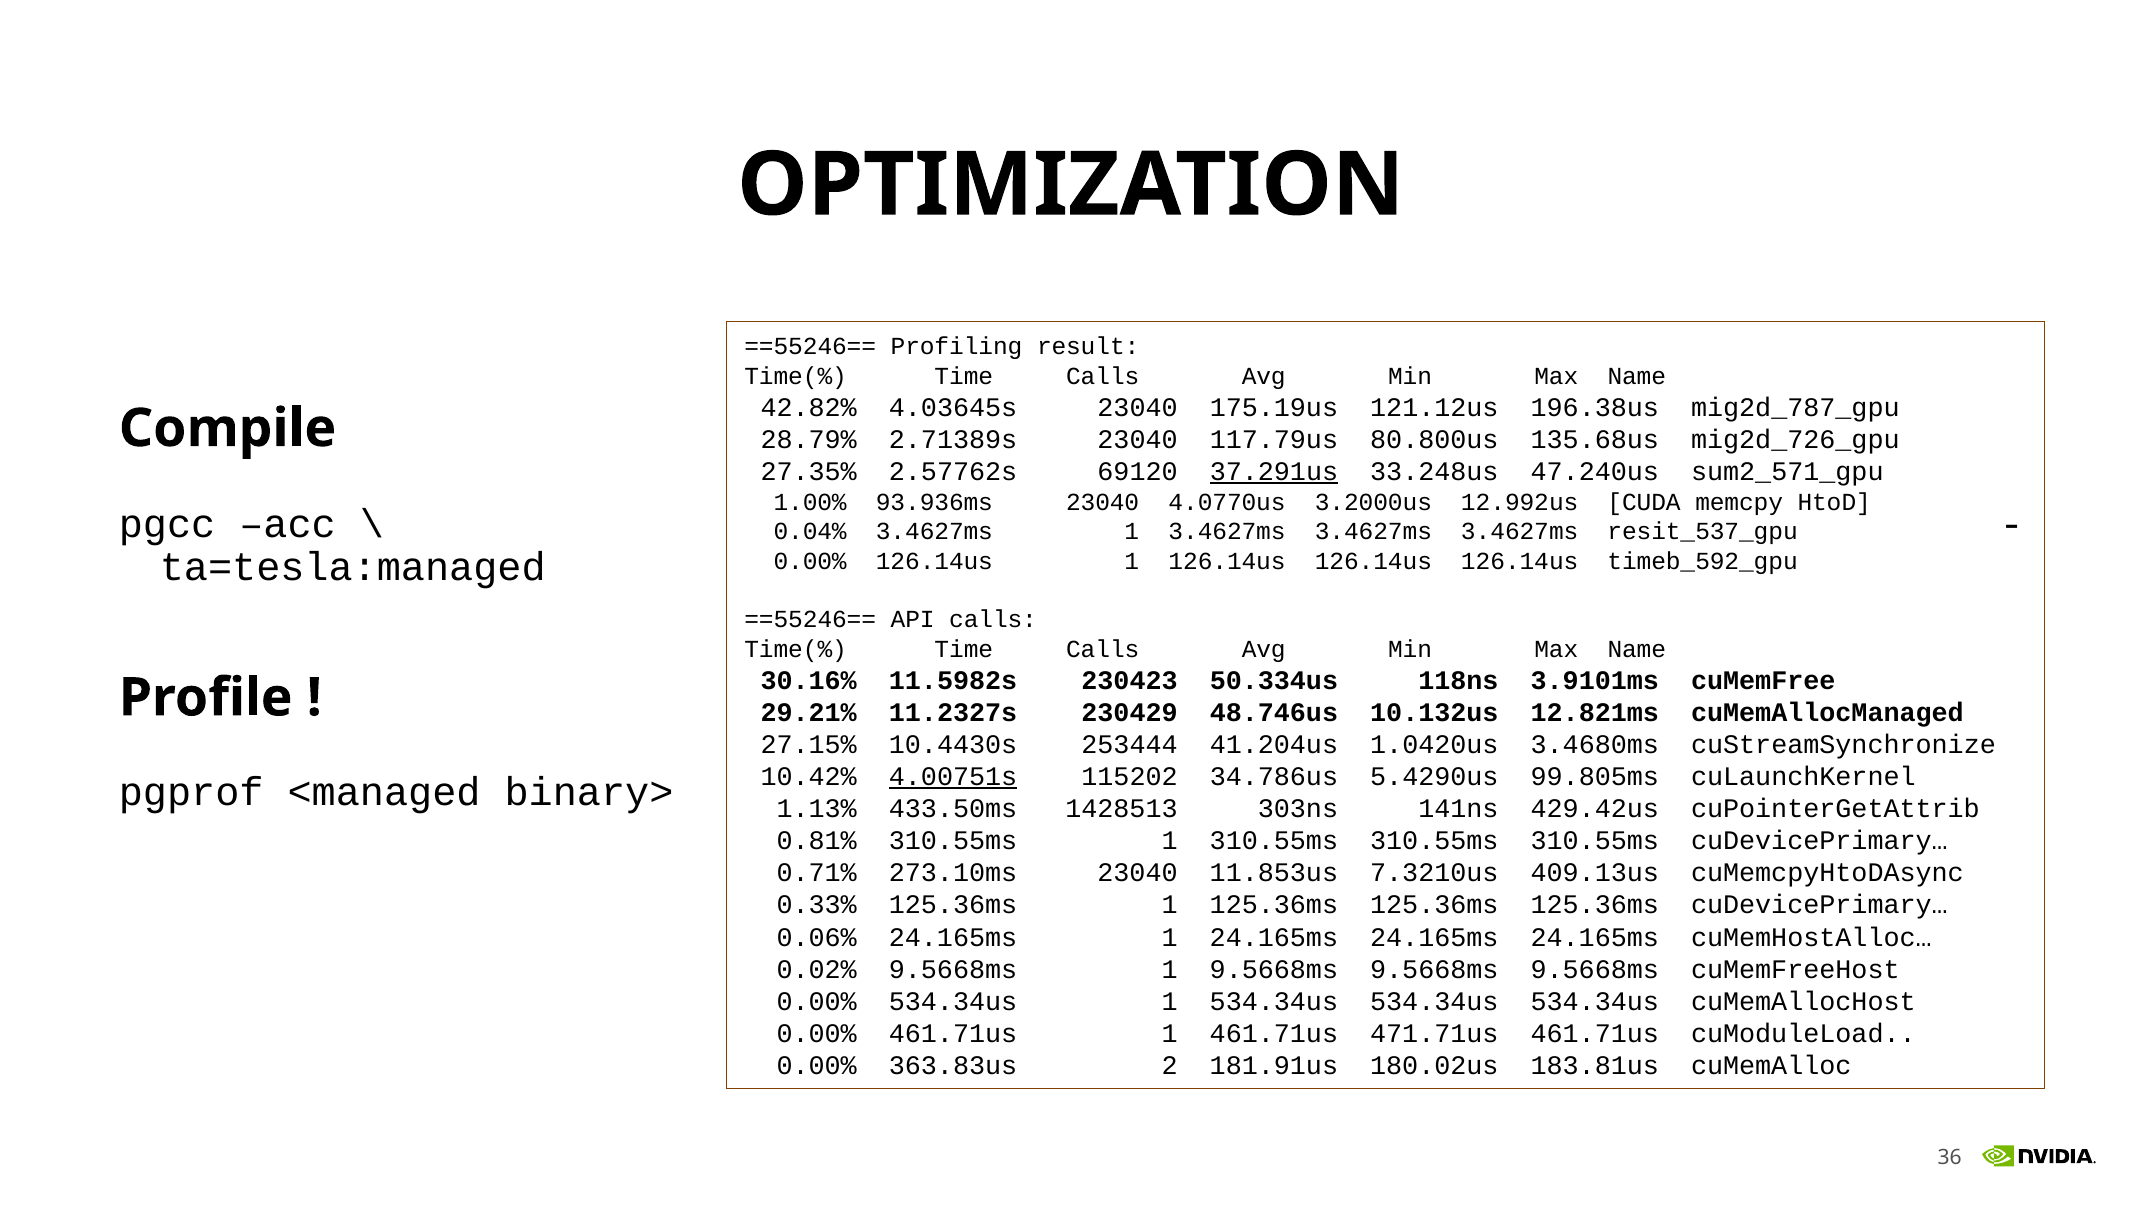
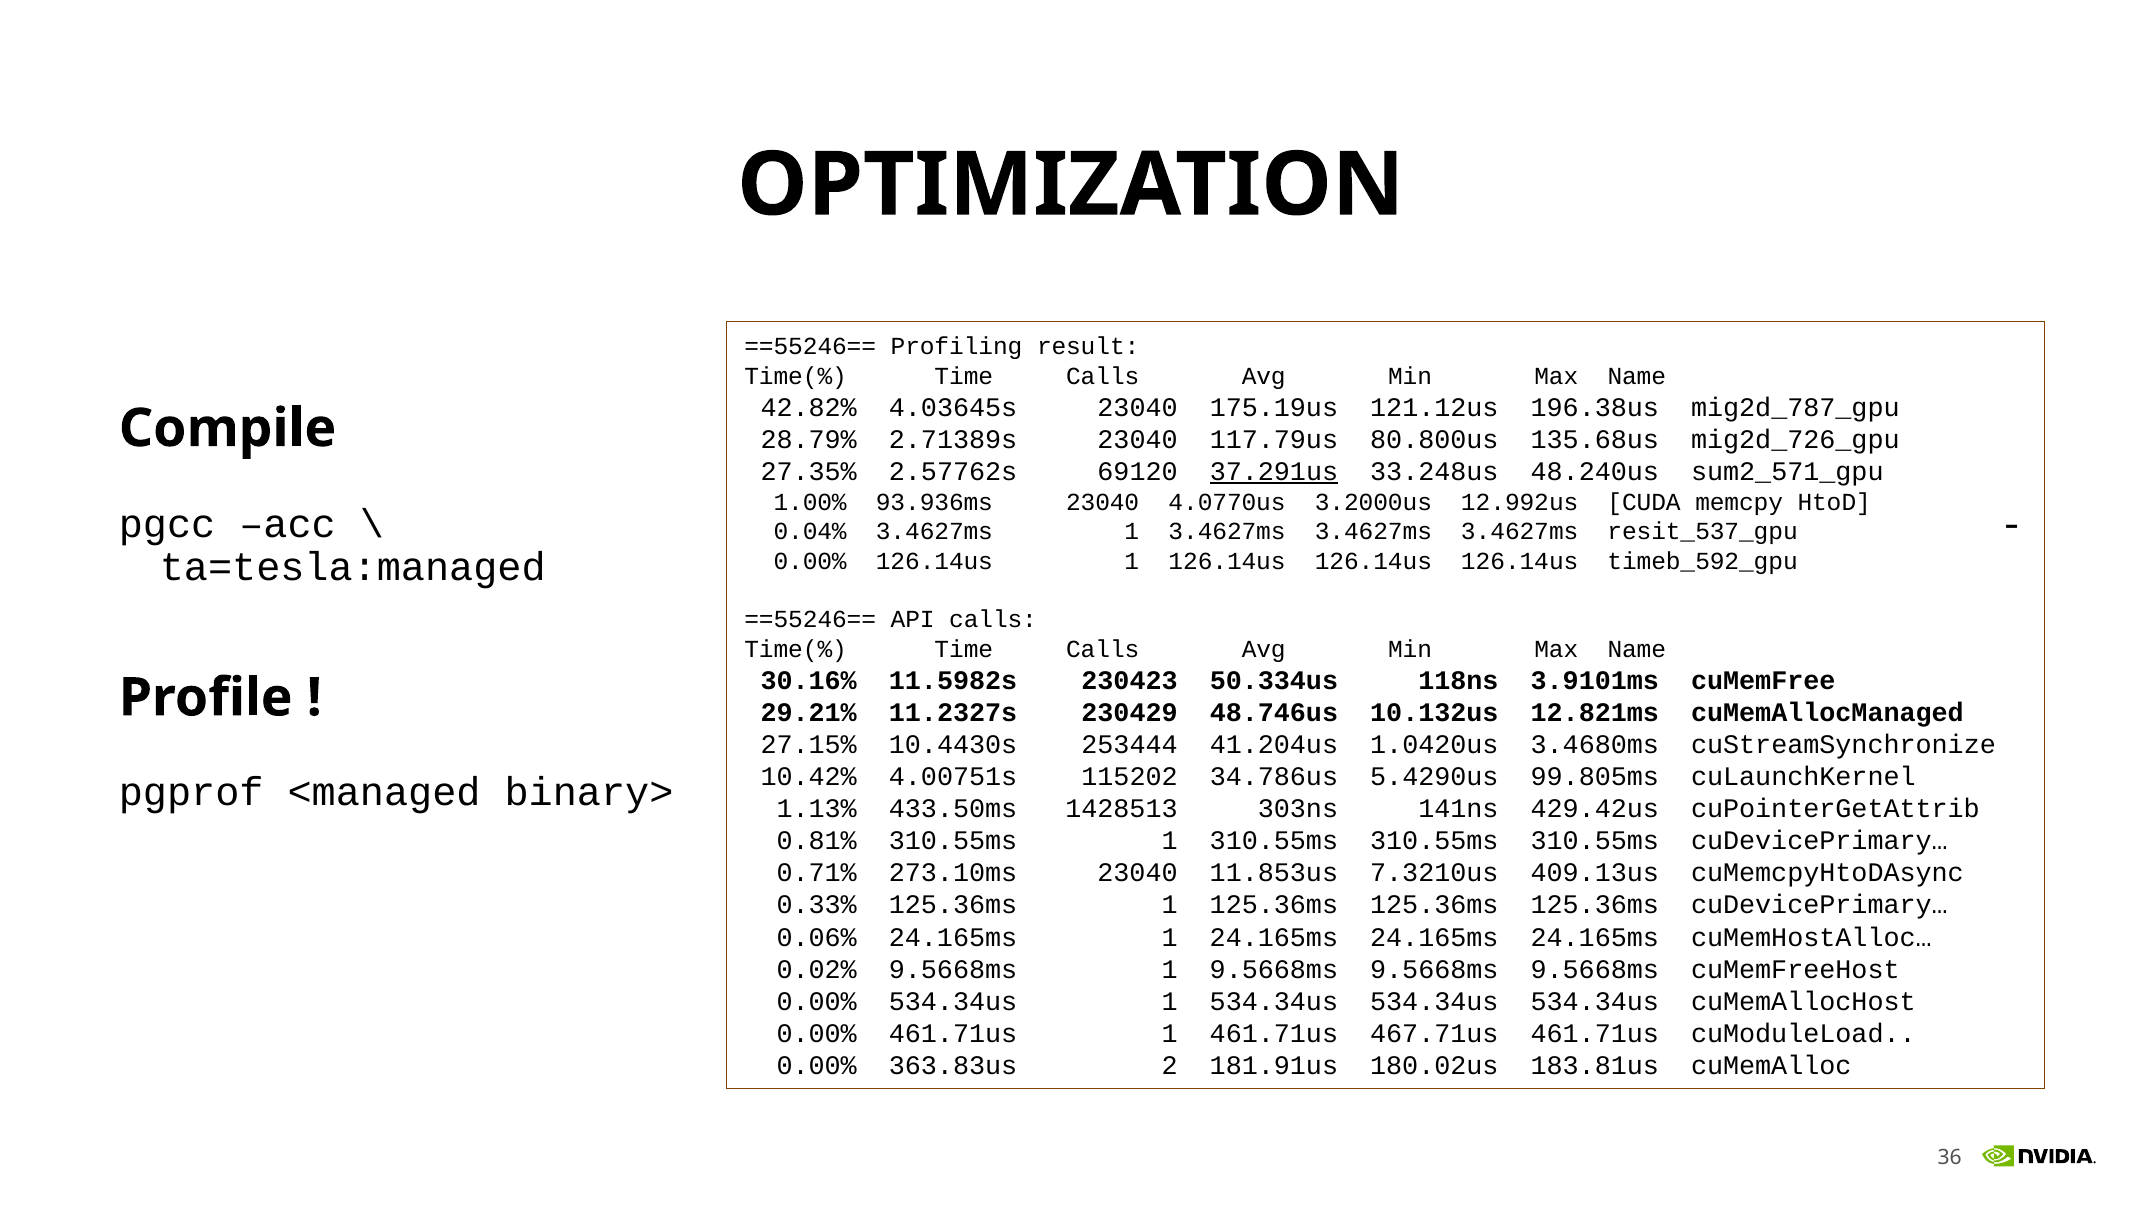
47.240us: 47.240us -> 48.240us
4.00751s underline: present -> none
471.71us: 471.71us -> 467.71us
